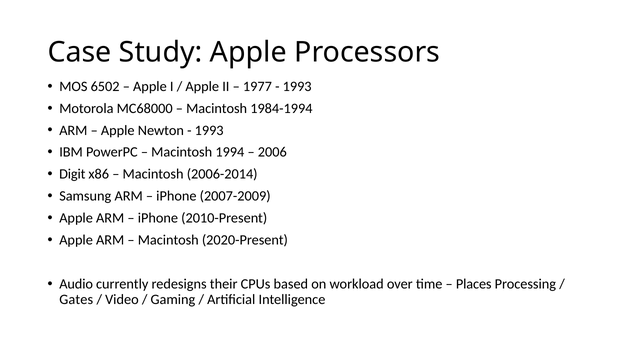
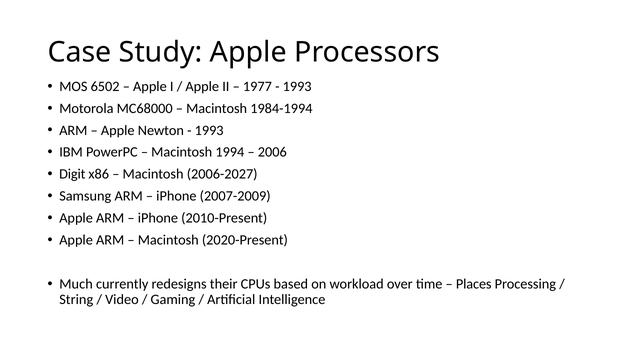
2006-2014: 2006-2014 -> 2006-2027
Audio: Audio -> Much
Gates: Gates -> String
